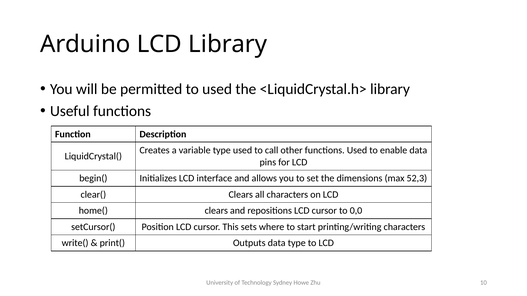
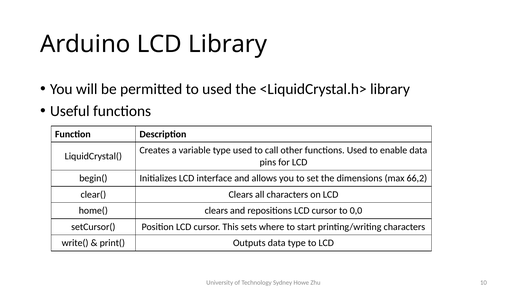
52,3: 52,3 -> 66,2
